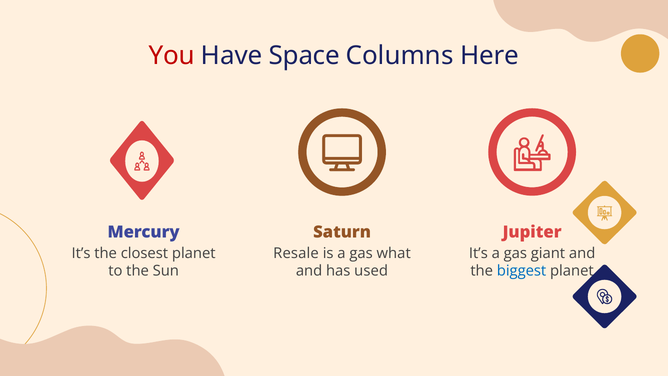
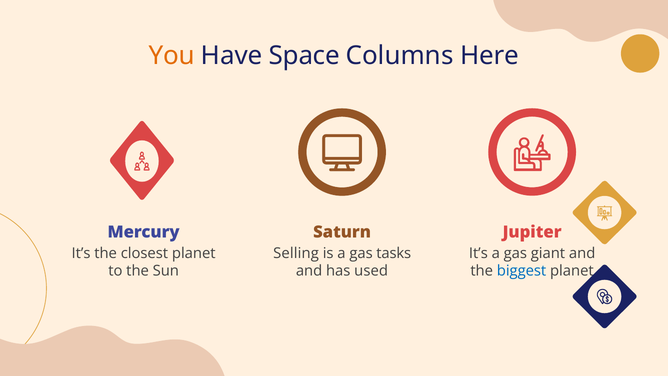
You colour: red -> orange
Resale: Resale -> Selling
what: what -> tasks
